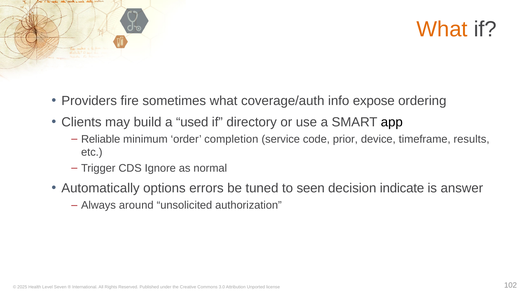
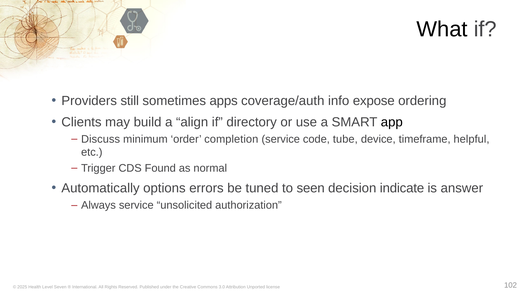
What at (442, 29) colour: orange -> black
fire: fire -> still
sometimes what: what -> apps
used: used -> align
Reliable: Reliable -> Discuss
prior: prior -> tube
results: results -> helpful
Ignore: Ignore -> Found
Always around: around -> service
